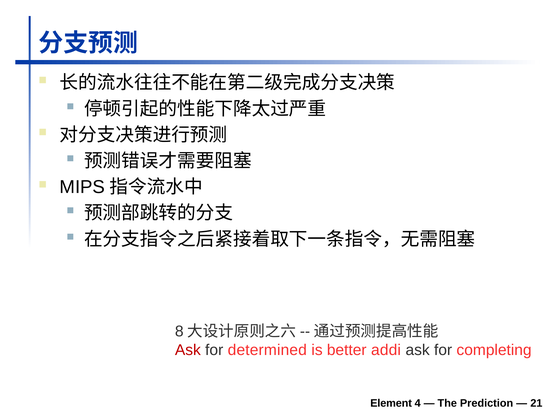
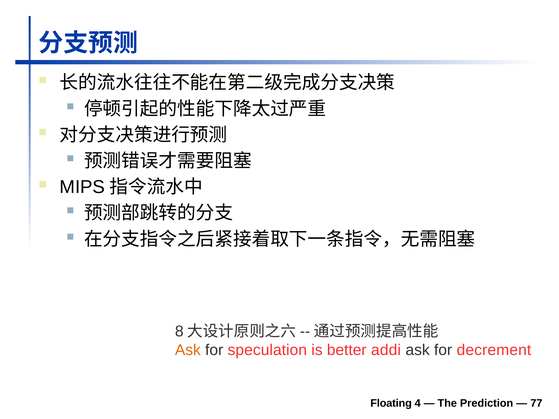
Ask at (188, 350) colour: red -> orange
determined: determined -> speculation
completing: completing -> decrement
Element: Element -> Floating
21: 21 -> 77
